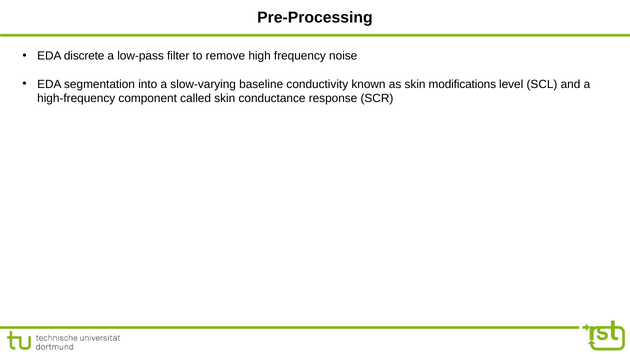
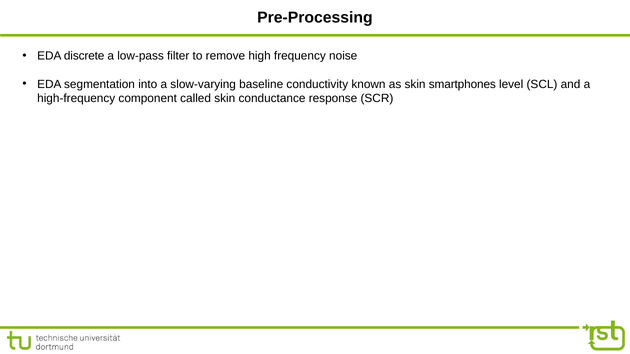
modifications: modifications -> smartphones
